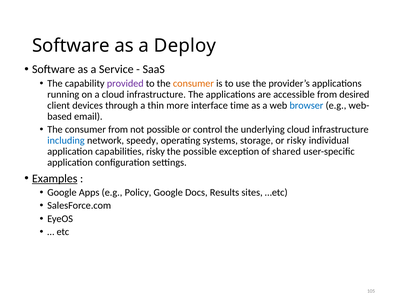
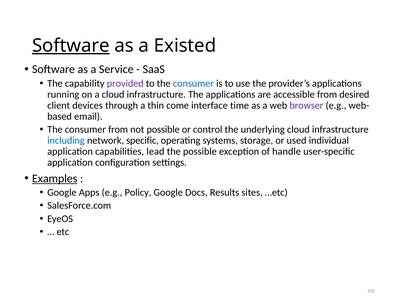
Software at (71, 46) underline: none -> present
Deploy: Deploy -> Existed
consumer at (193, 83) colour: orange -> blue
more: more -> come
browser colour: blue -> purple
speedy: speedy -> specific
or risky: risky -> used
capabilities risky: risky -> lead
shared: shared -> handle
